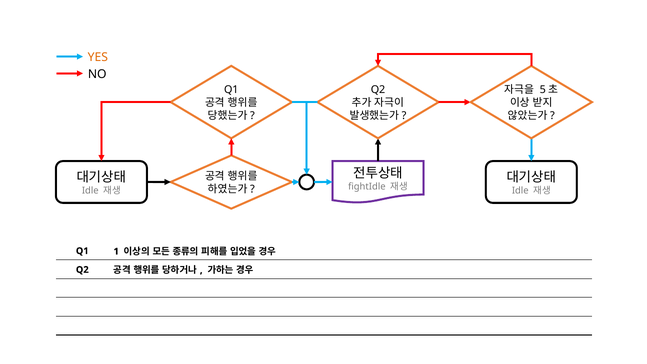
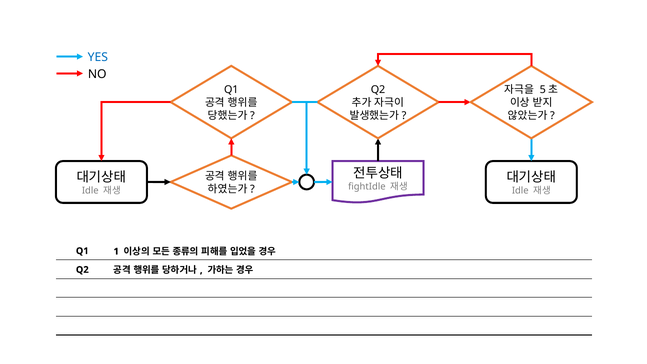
YES colour: orange -> blue
